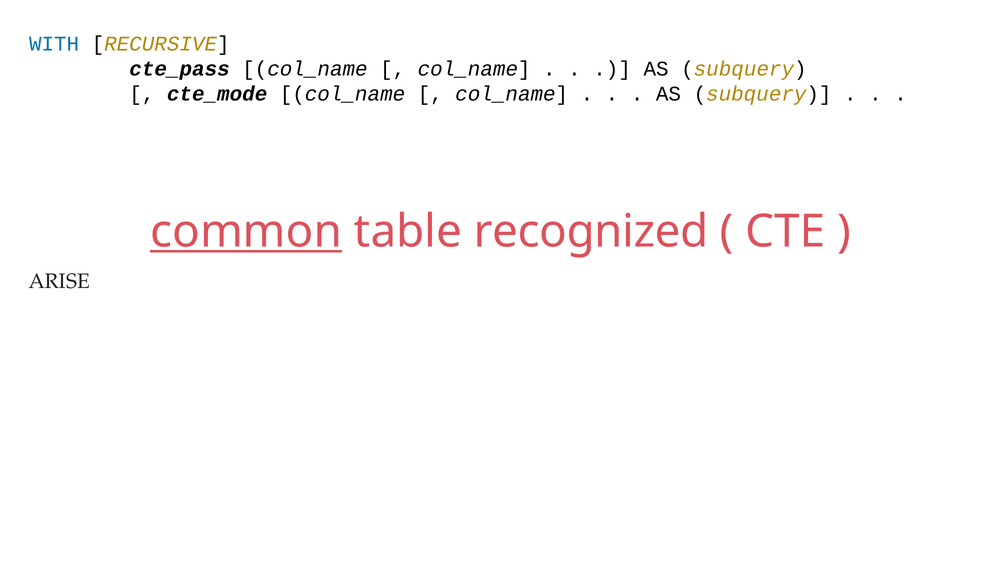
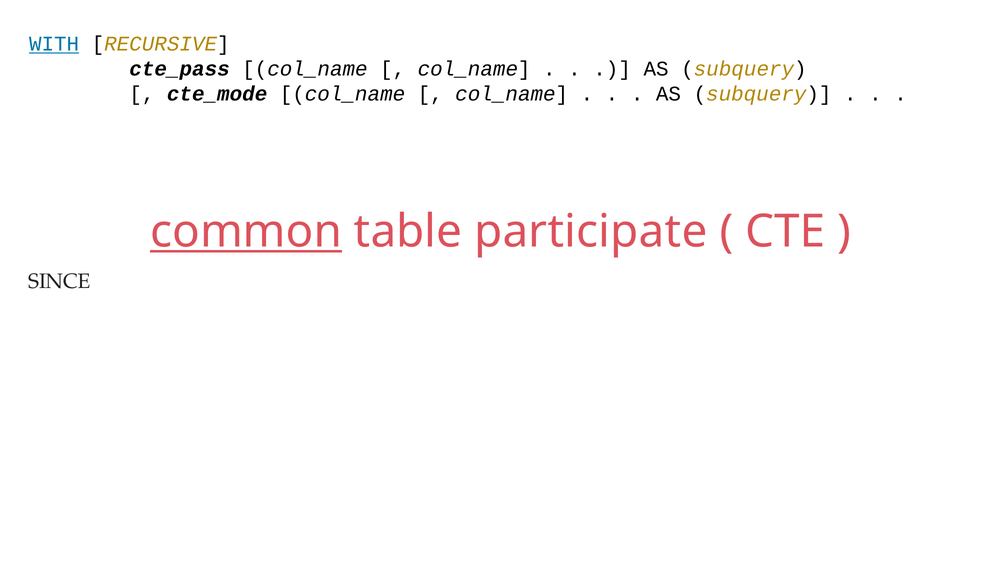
WITH underline: none -> present
recognized: recognized -> participate
ARISE: ARISE -> SINCE
